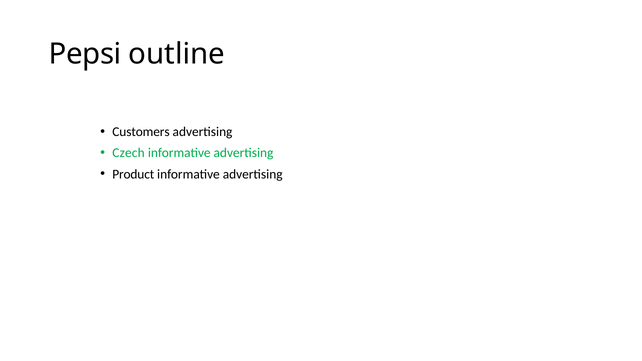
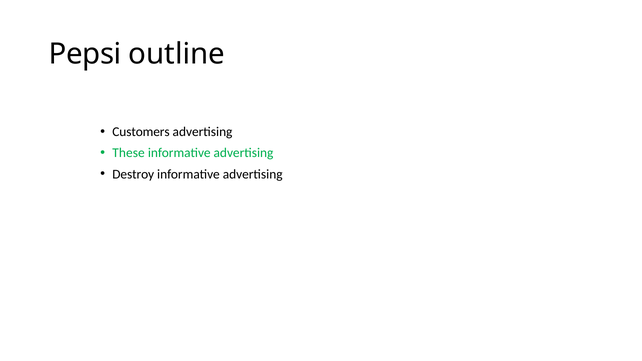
Czech: Czech -> These
Product: Product -> Destroy
